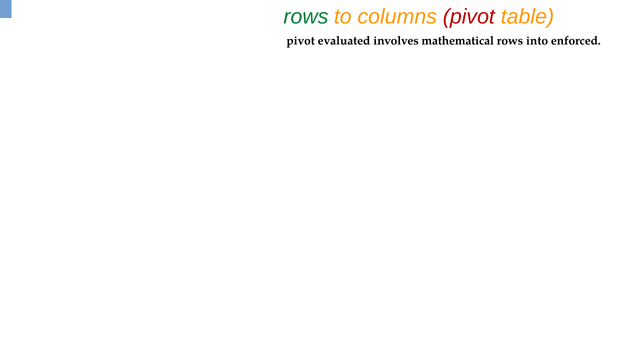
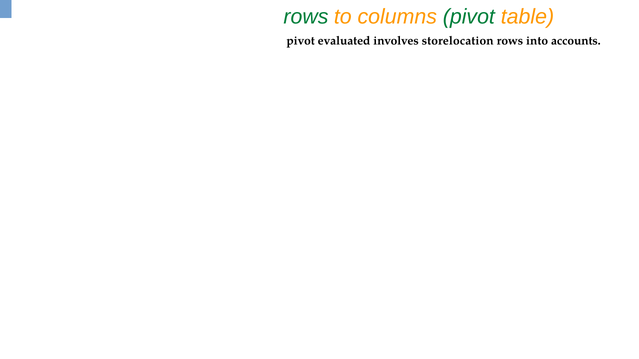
pivot at (469, 17) colour: red -> green
mathematical: mathematical -> storelocation
enforced: enforced -> accounts
